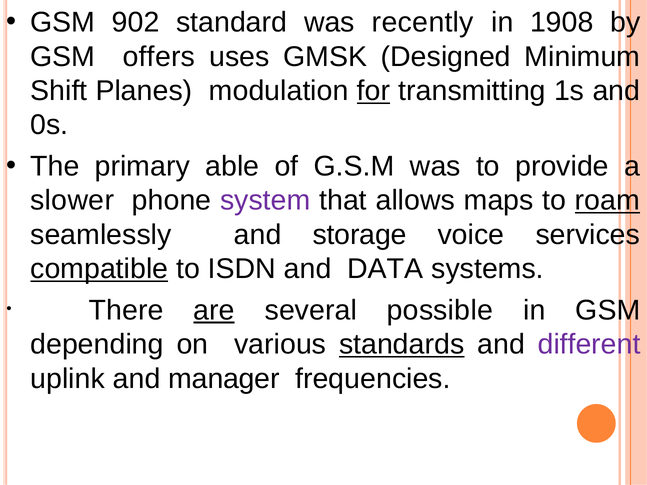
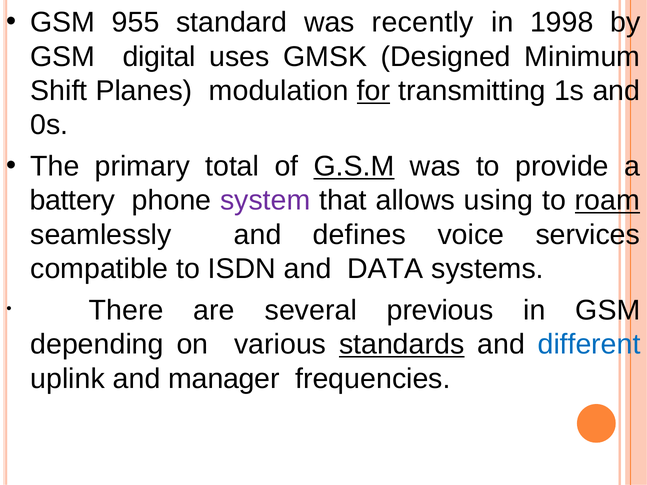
902: 902 -> 955
1908: 1908 -> 1998
offers: offers -> digital
able: able -> total
G.S.M underline: none -> present
slower: slower -> battery
maps: maps -> using
storage: storage -> defines
compatible underline: present -> none
are underline: present -> none
possible: possible -> previous
different colour: purple -> blue
